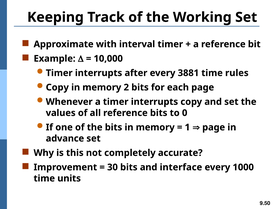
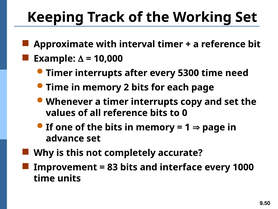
3881: 3881 -> 5300
rules: rules -> need
Copy at (57, 87): Copy -> Time
30: 30 -> 83
